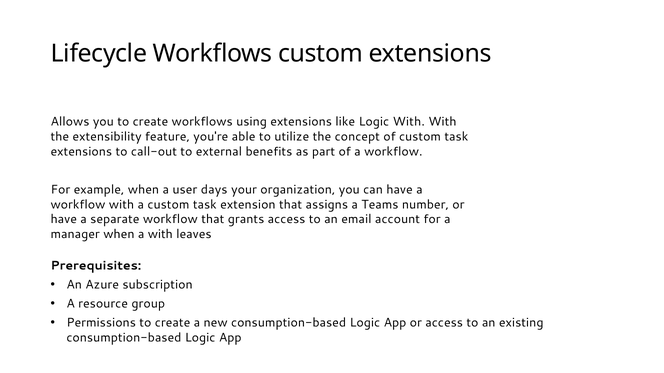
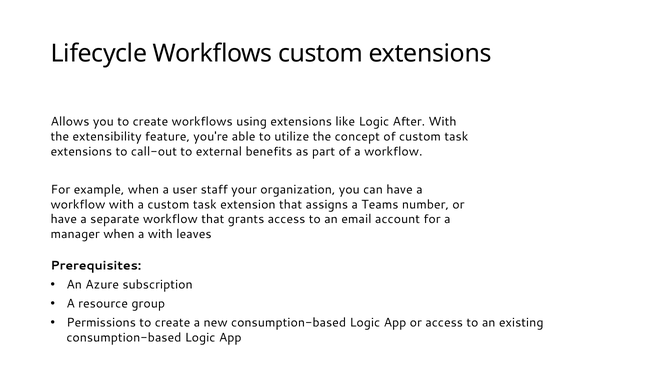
Logic With: With -> After
days: days -> staff
